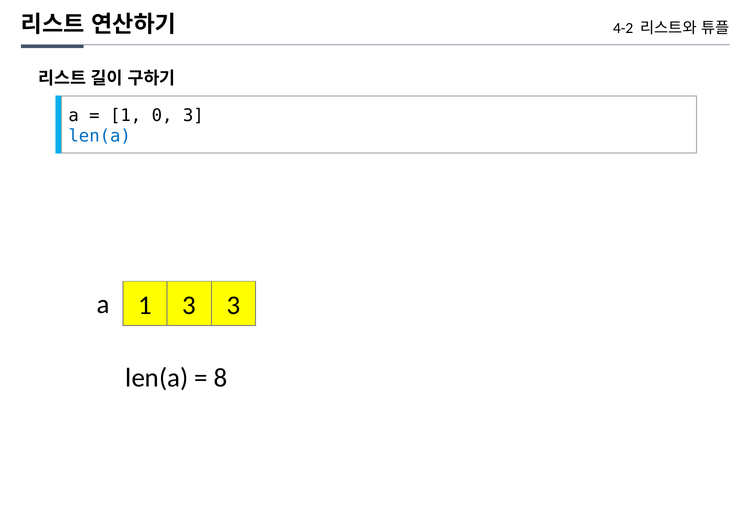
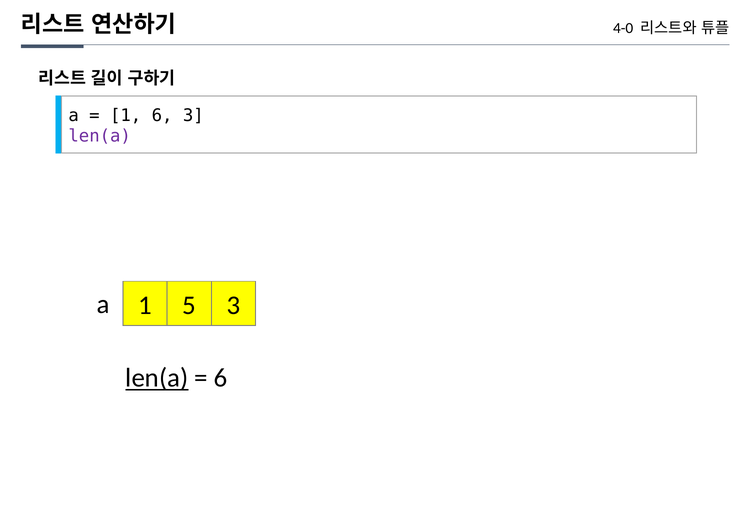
4-2: 4-2 -> 4-0
1 0: 0 -> 6
len(a at (100, 136) colour: blue -> purple
1 3: 3 -> 5
len(a at (157, 378) underline: none -> present
8 at (221, 378): 8 -> 6
